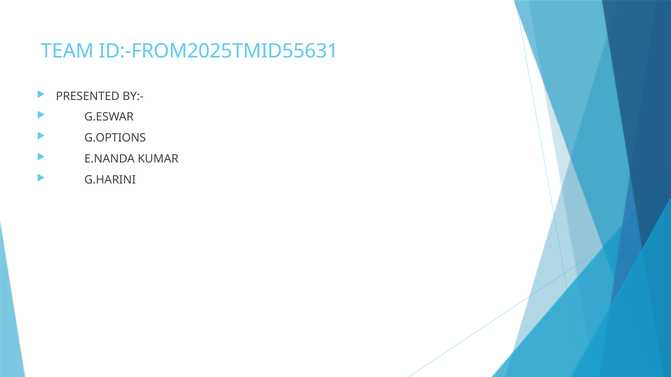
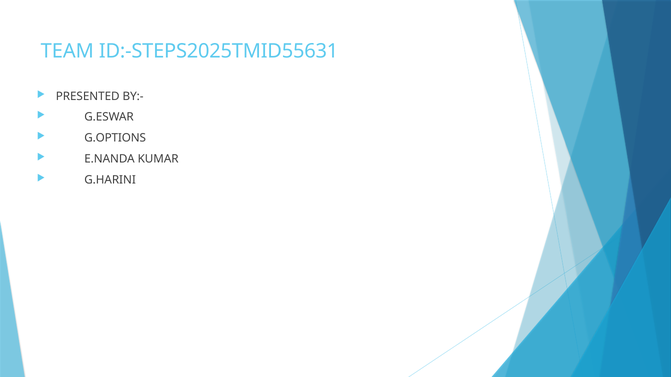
ID:-FROM2025TMID55631: ID:-FROM2025TMID55631 -> ID:-STEPS2025TMID55631
